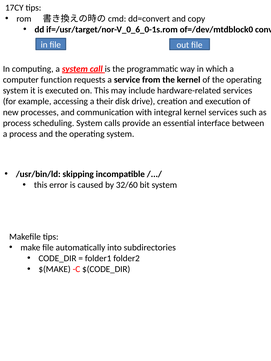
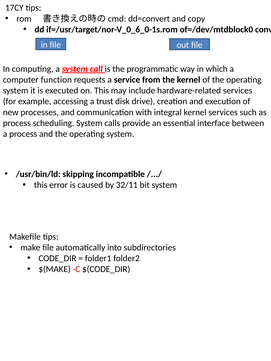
their: their -> trust
32/60: 32/60 -> 32/11
